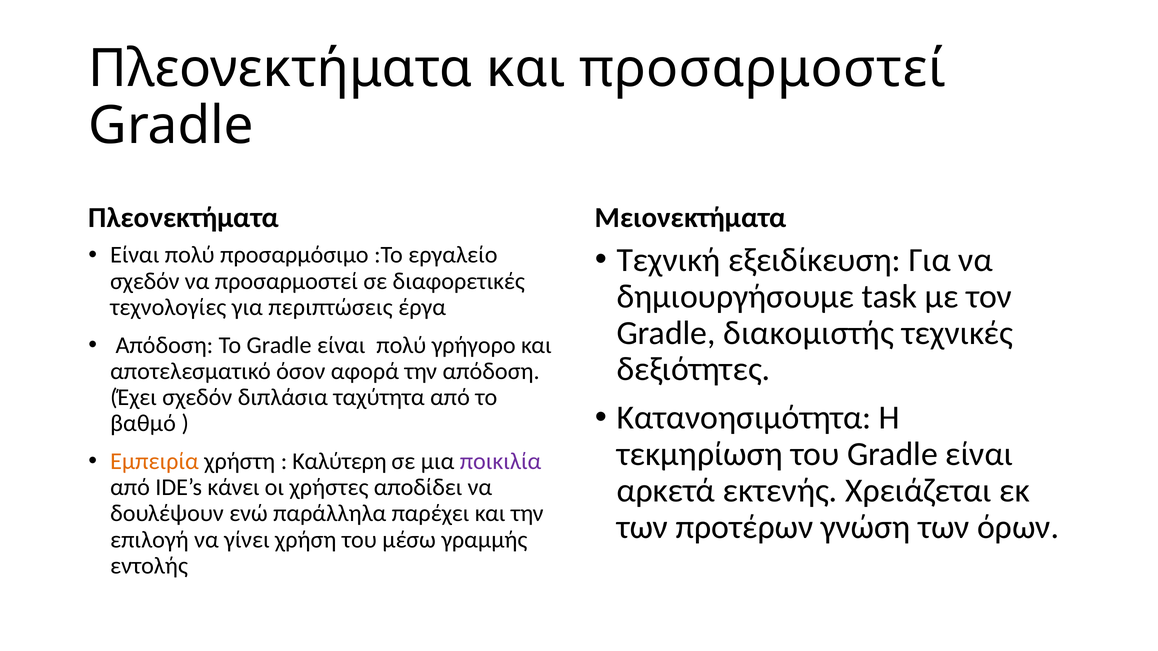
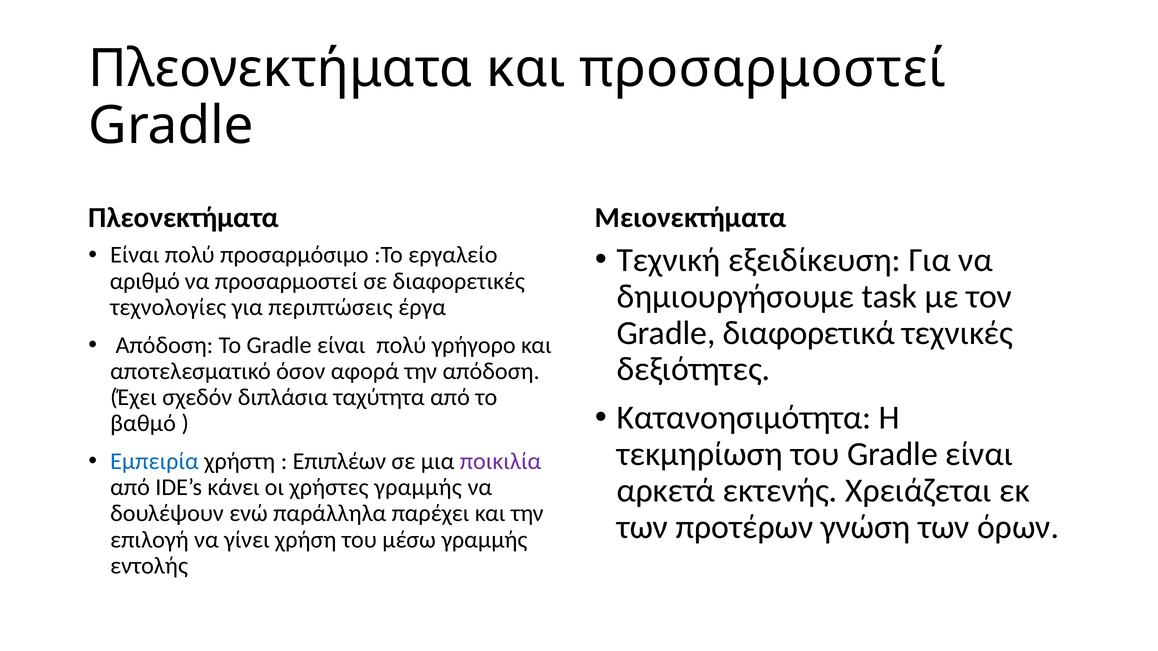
σχεδόν at (145, 281): σχεδόν -> αριθμό
διακομιστής: διακομιστής -> διαφορετικά
Εμπειρία colour: orange -> blue
Καλύτερη: Καλύτερη -> Επιπλέων
χρήστες αποδίδει: αποδίδει -> γραμμής
